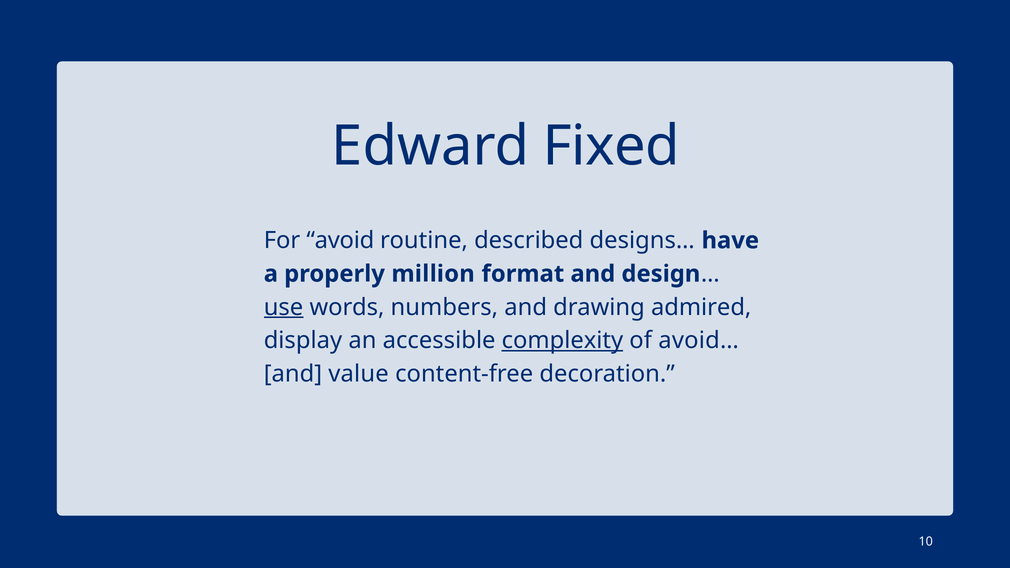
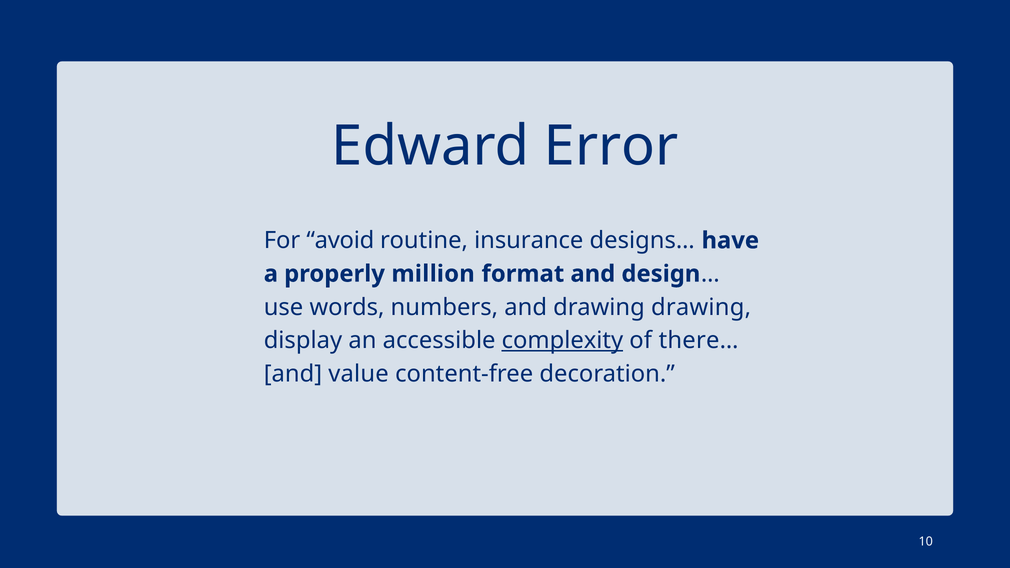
Fixed: Fixed -> Error
described: described -> insurance
use underline: present -> none
drawing admired: admired -> drawing
avoid…: avoid… -> there…
